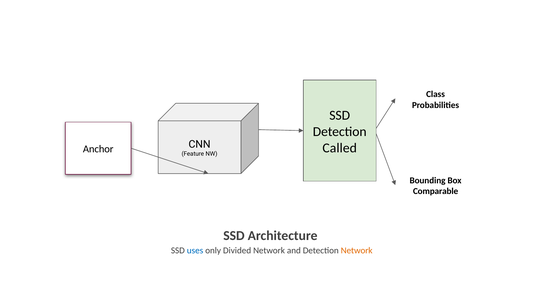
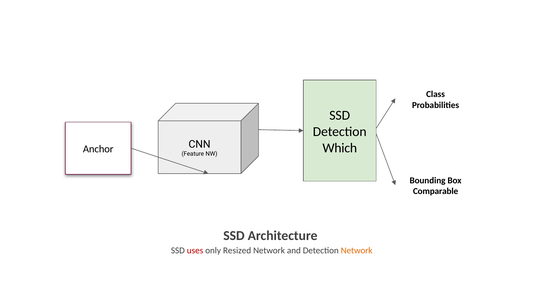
Called: Called -> Which
uses colour: blue -> red
Divided: Divided -> Resized
